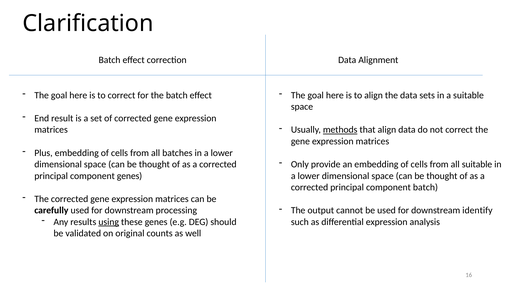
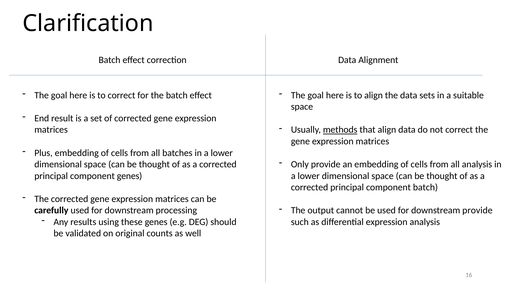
all suitable: suitable -> analysis
downstream identify: identify -> provide
using underline: present -> none
